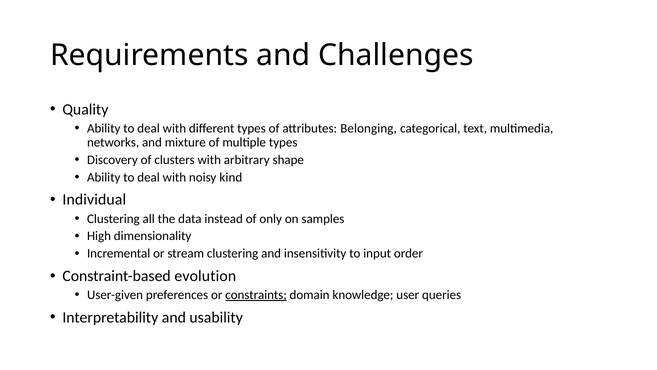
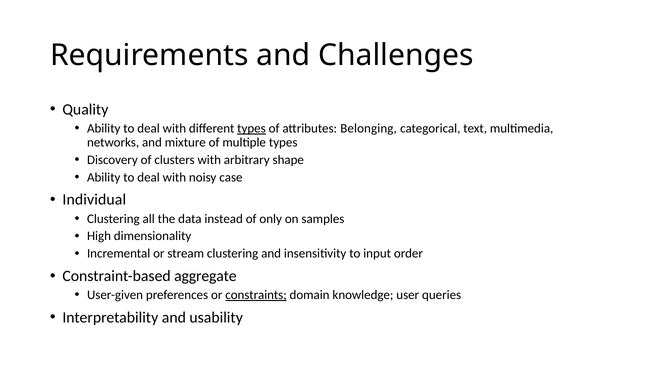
types at (252, 128) underline: none -> present
kind: kind -> case
evolution: evolution -> aggregate
